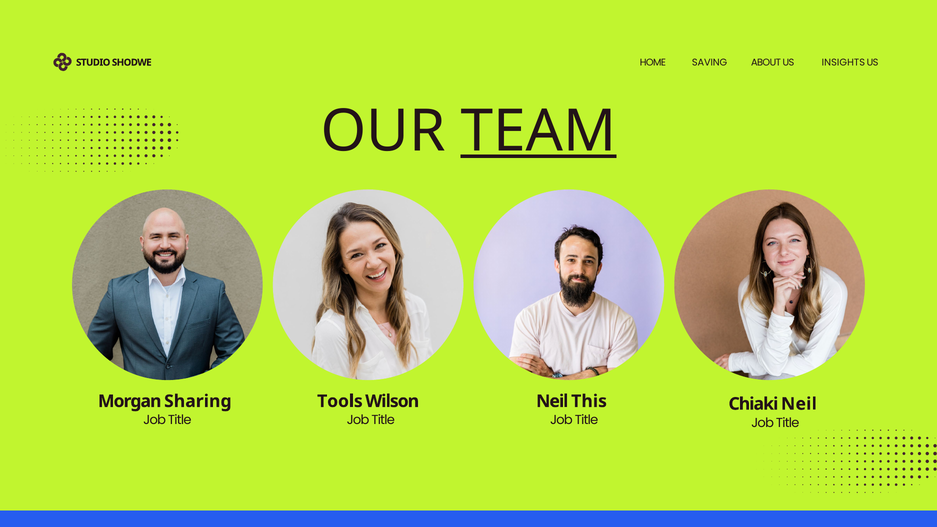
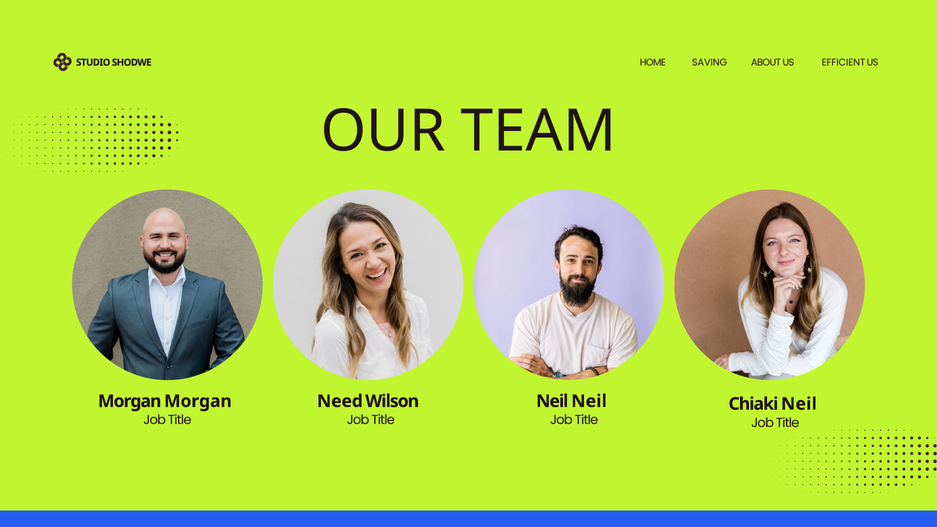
INSIGHTS: INSIGHTS -> EFFICIENT
TEAM underline: present -> none
Morgan Sharing: Sharing -> Morgan
Tools: Tools -> Need
Neil This: This -> Neil
